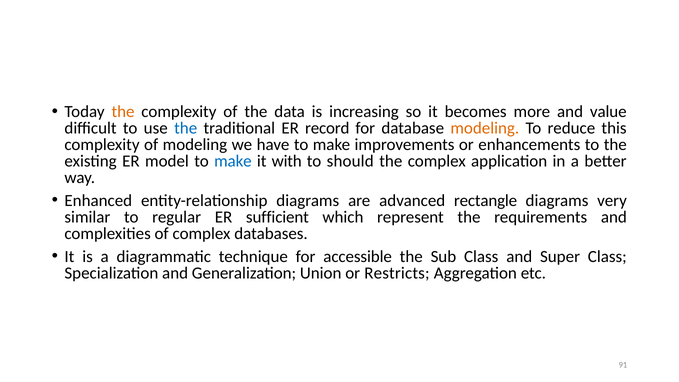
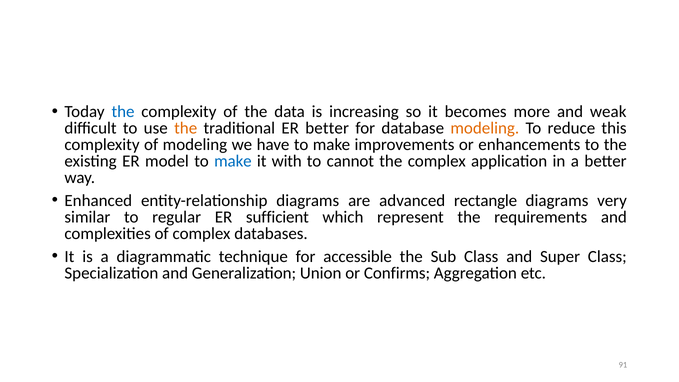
the at (123, 112) colour: orange -> blue
value: value -> weak
the at (186, 128) colour: blue -> orange
ER record: record -> better
should: should -> cannot
Restricts: Restricts -> Confirms
